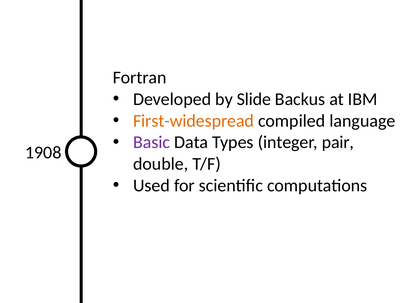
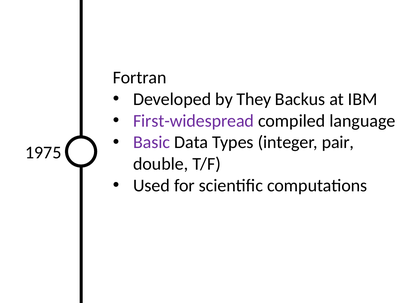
Slide: Slide -> They
First-widespread colour: orange -> purple
1908: 1908 -> 1975
